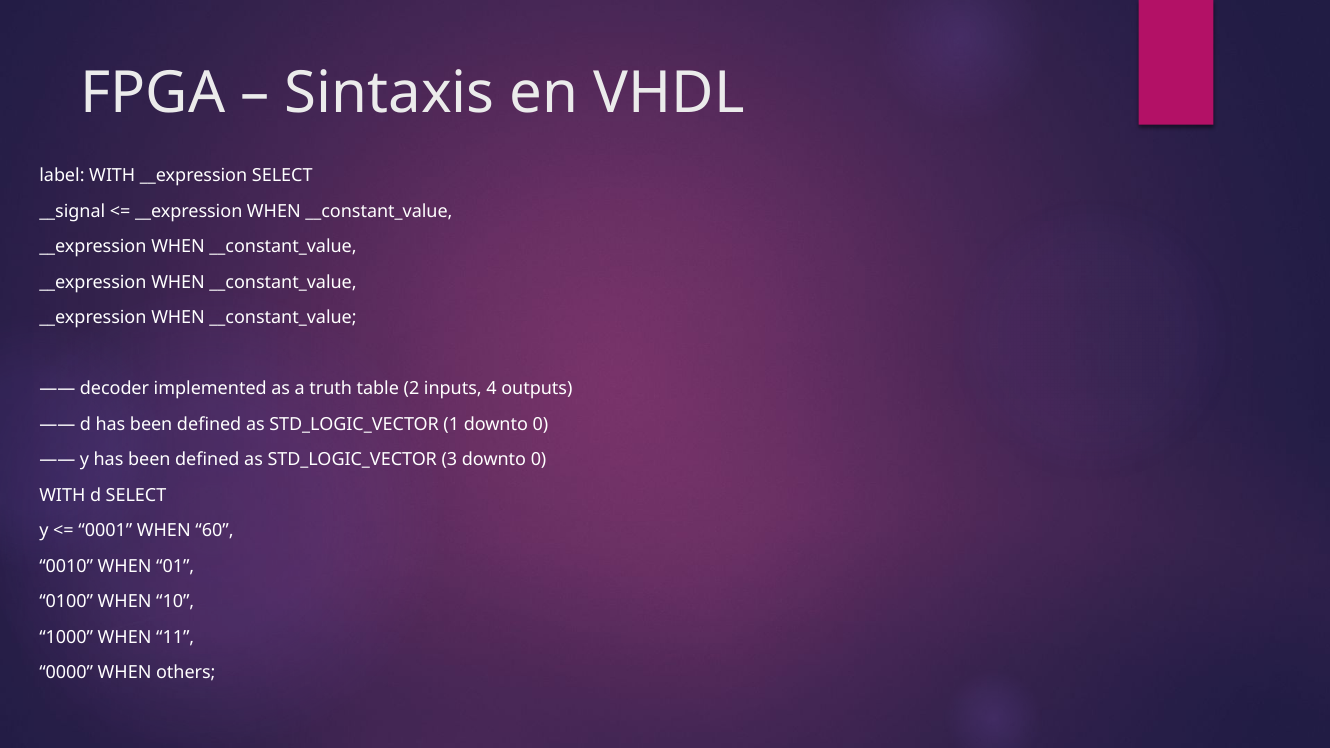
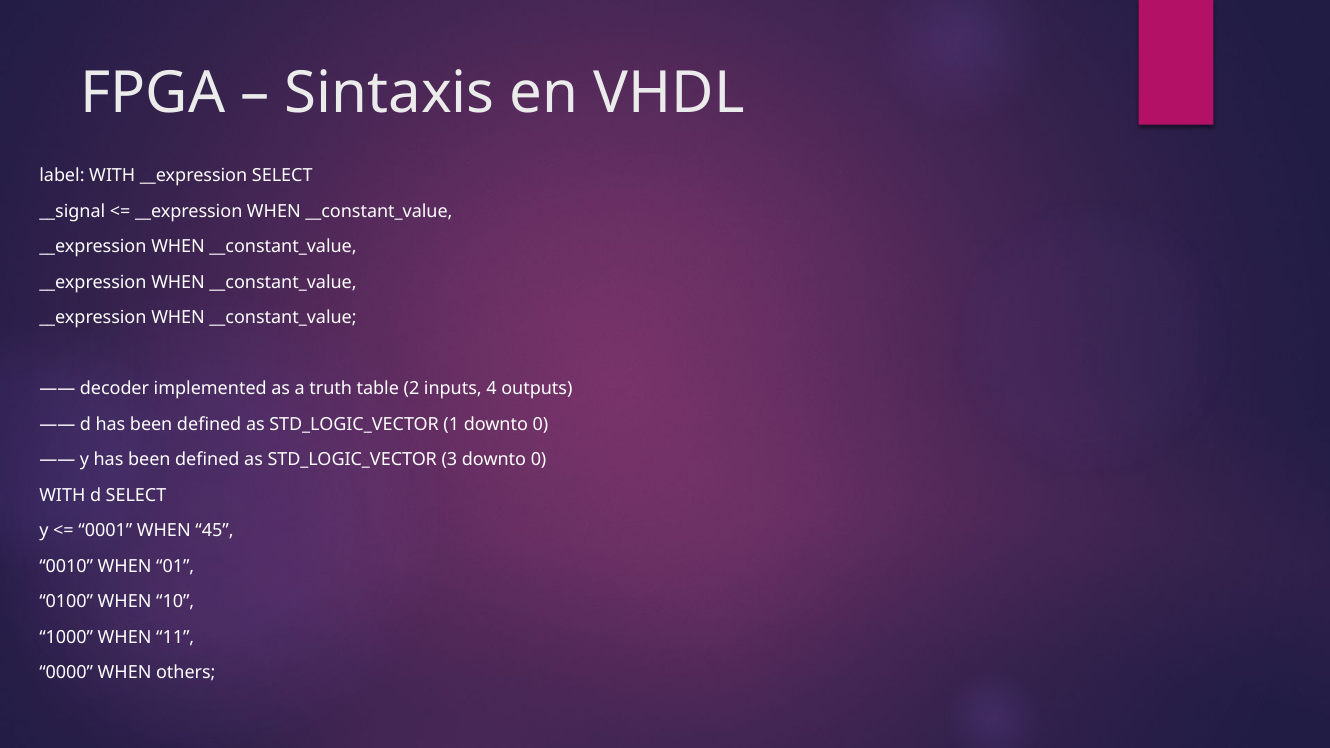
60: 60 -> 45
